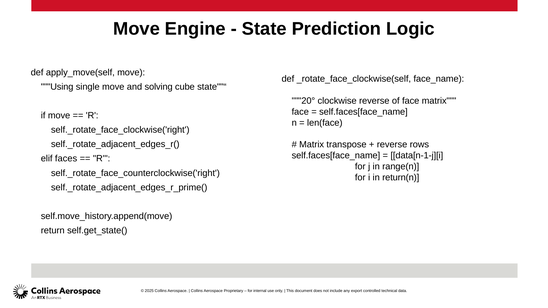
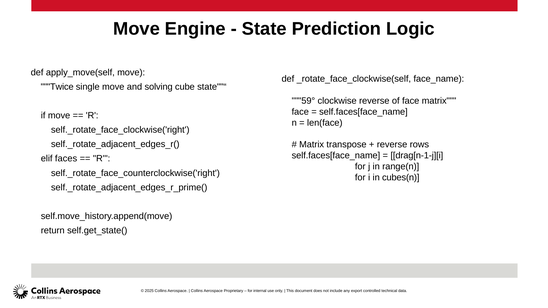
Using: Using -> Twice
20°: 20° -> 59°
data[n-1-j][i: data[n-1-j][i -> drag[n-1-j][i
return(n: return(n -> cubes(n
